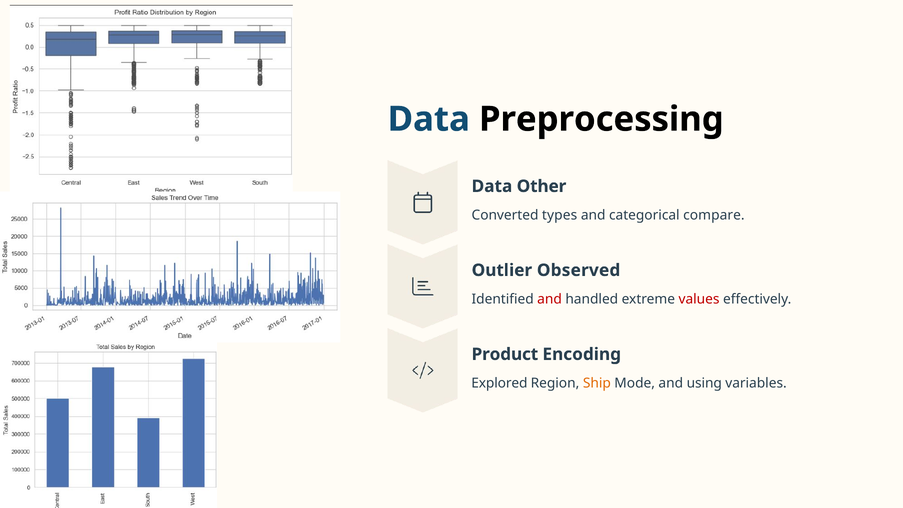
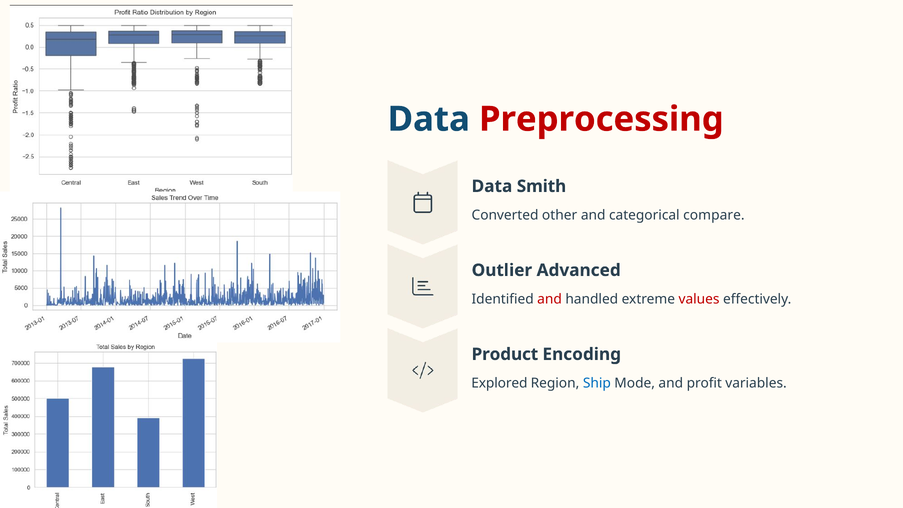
Preprocessing colour: black -> red
Other: Other -> Smith
types: types -> other
Observed: Observed -> Advanced
Ship colour: orange -> blue
using: using -> profit
